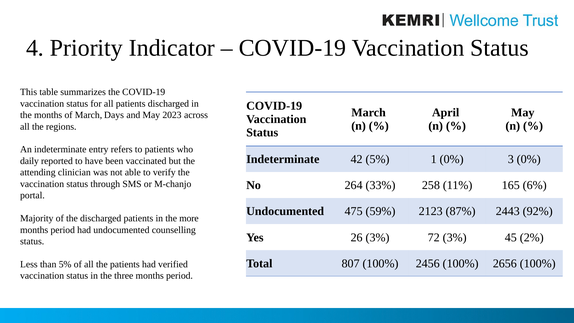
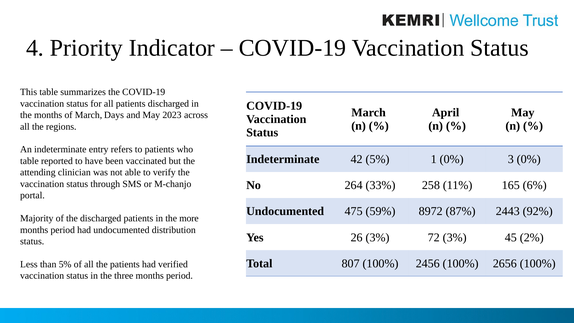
daily at (29, 161): daily -> table
2123: 2123 -> 8972
counselling: counselling -> distribution
